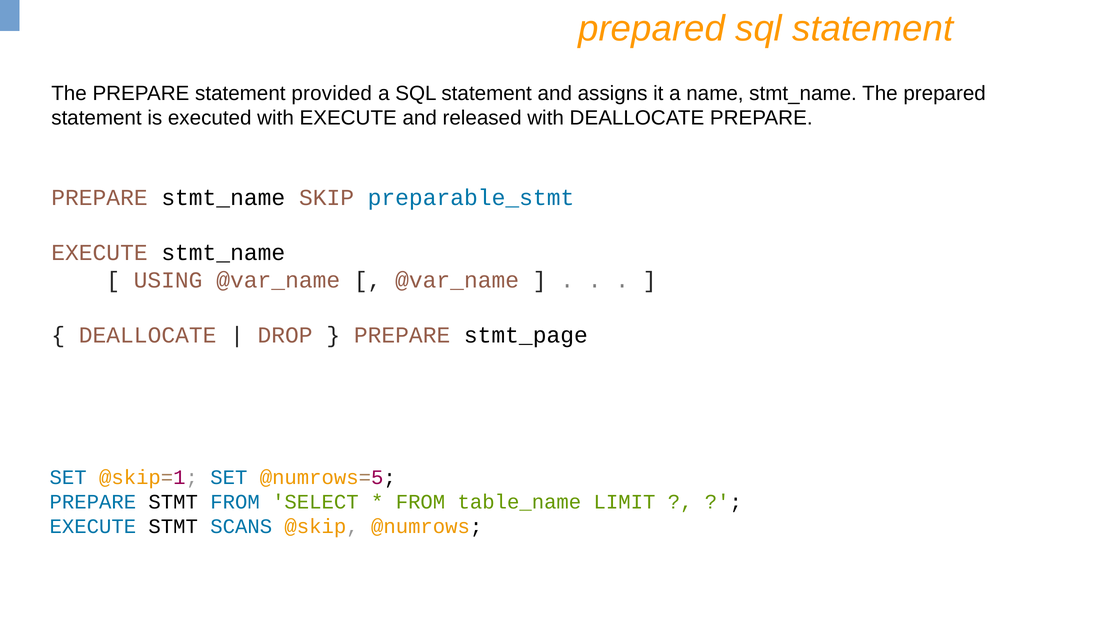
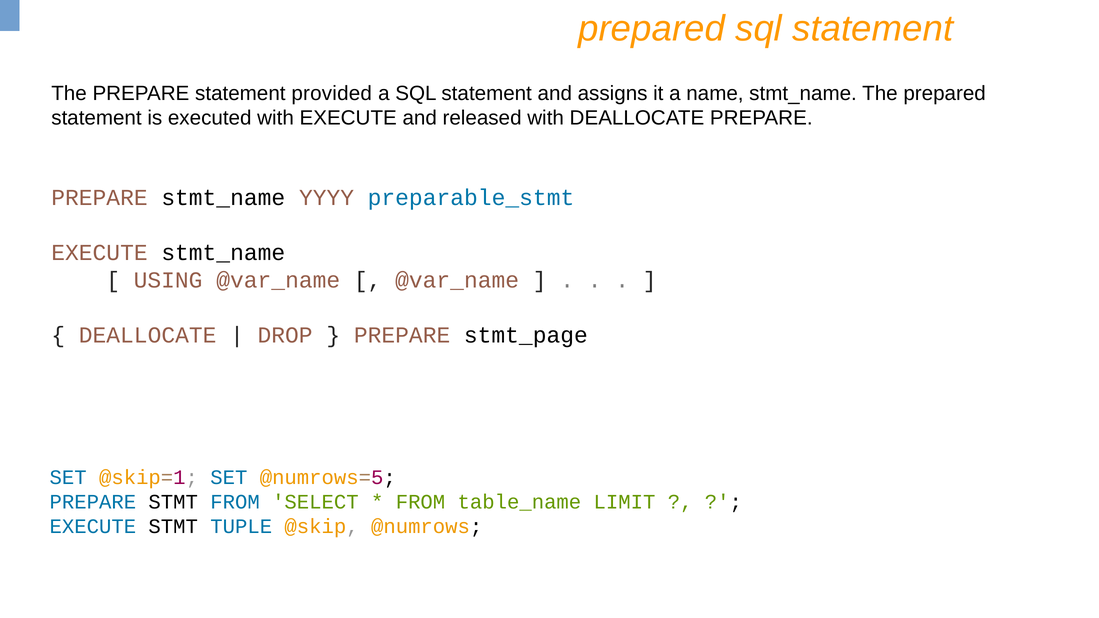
SKIP: SKIP -> YYYY
SCANS: SCANS -> TUPLE
